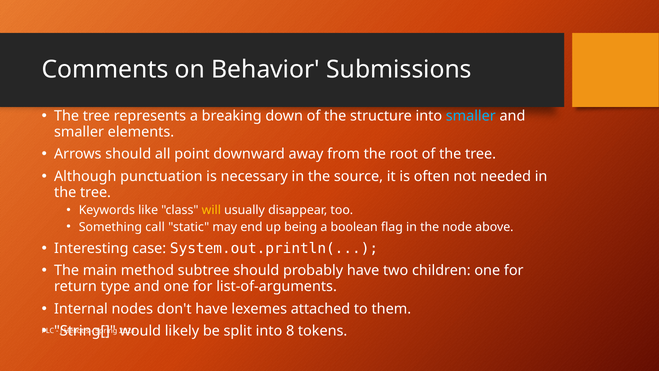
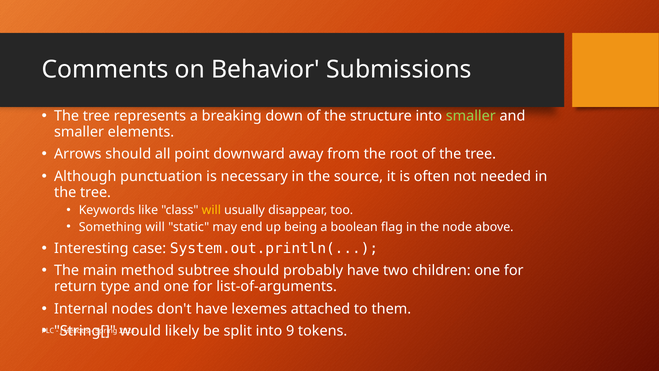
smaller at (471, 116) colour: light blue -> light green
Something call: call -> will
8: 8 -> 9
